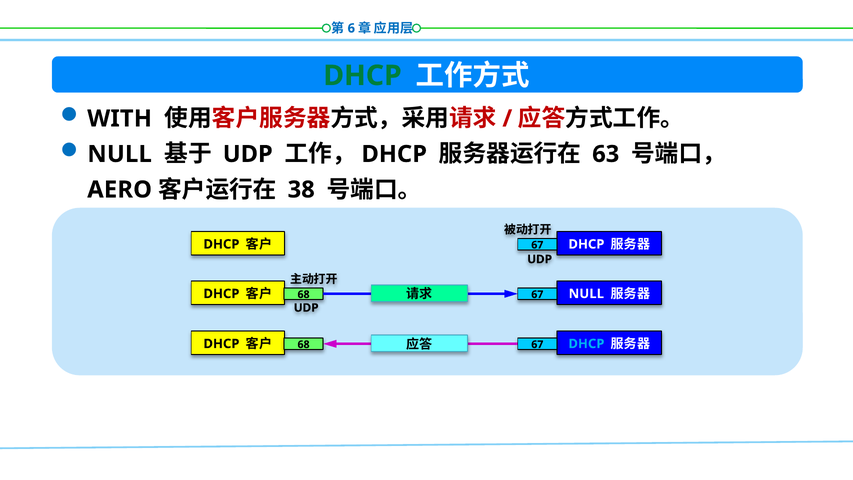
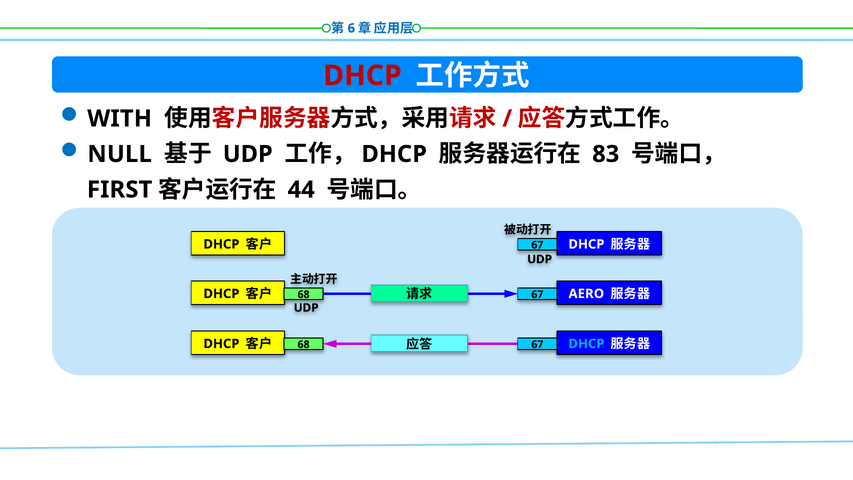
DHCP at (362, 76) colour: green -> red
63: 63 -> 83
AERO: AERO -> FIRST
38: 38 -> 44
NULL at (586, 294): NULL -> AERO
